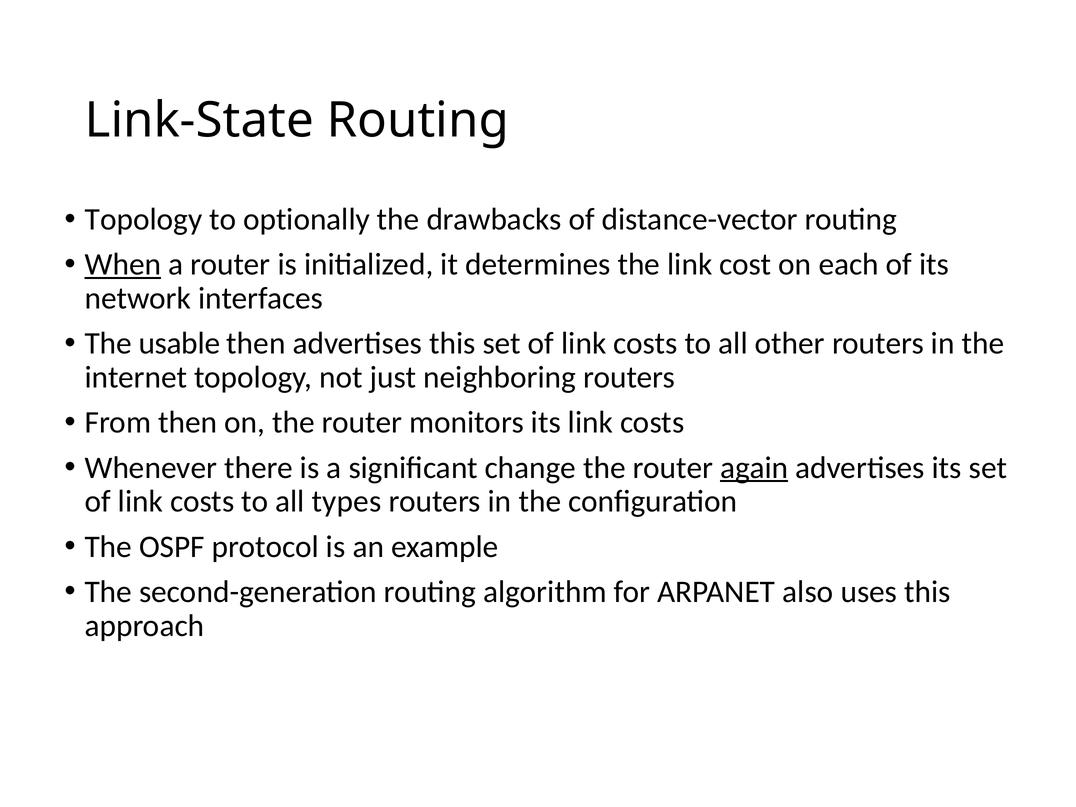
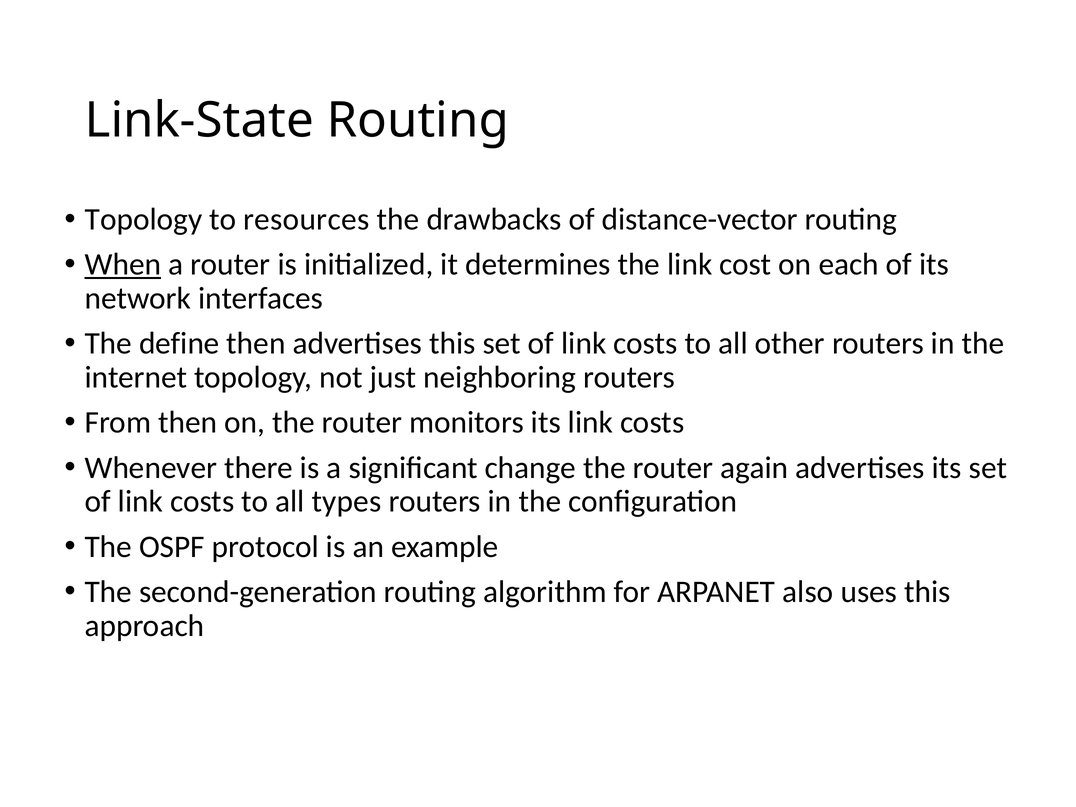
optionally: optionally -> resources
usable: usable -> define
again underline: present -> none
